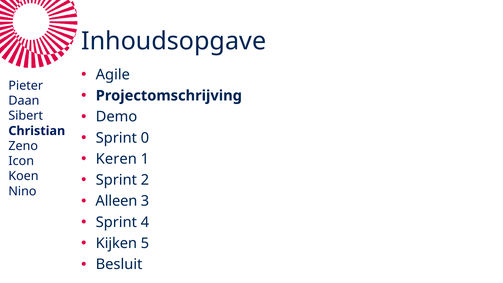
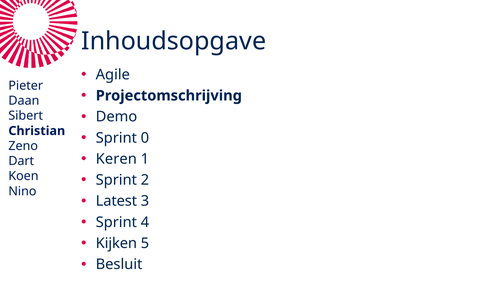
Icon: Icon -> Dart
Alleen: Alleen -> Latest
